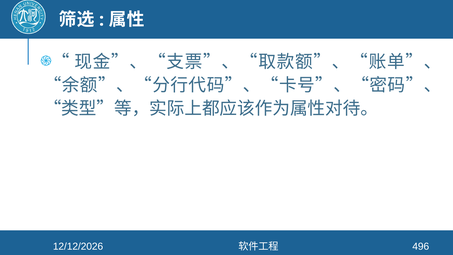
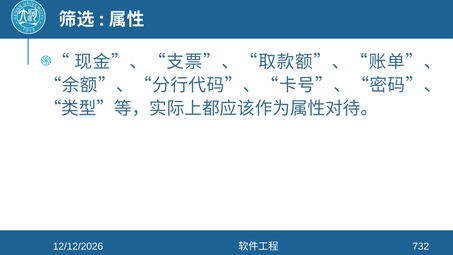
496: 496 -> 732
